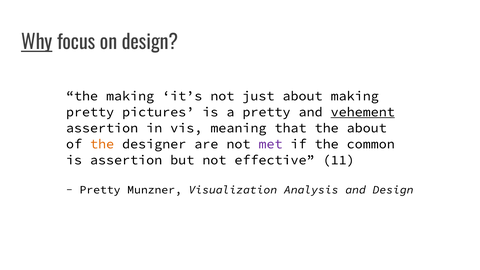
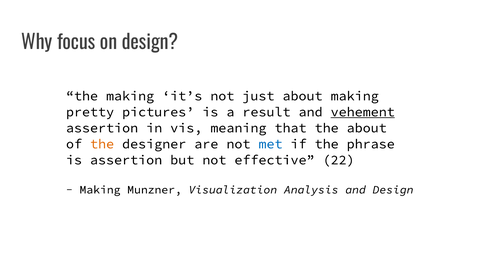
Why underline: present -> none
a pretty: pretty -> result
met colour: purple -> blue
common: common -> phrase
11: 11 -> 22
Pretty at (100, 190): Pretty -> Making
